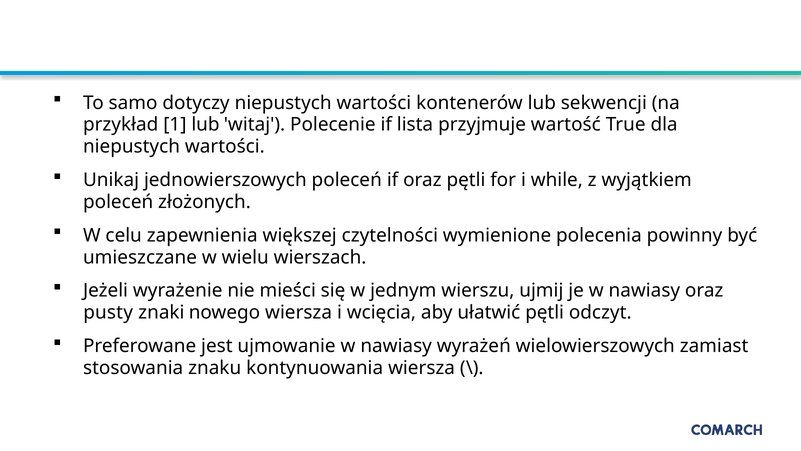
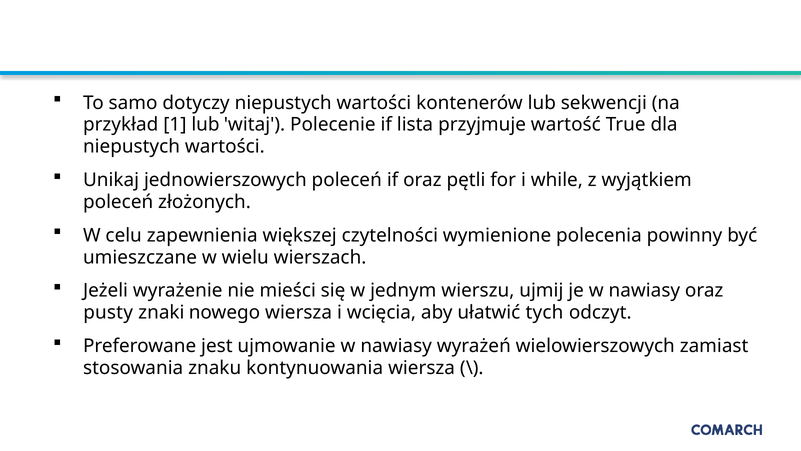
ułatwić pętli: pętli -> tych
